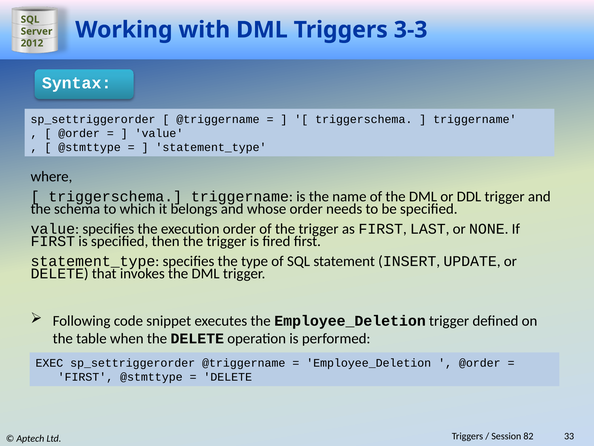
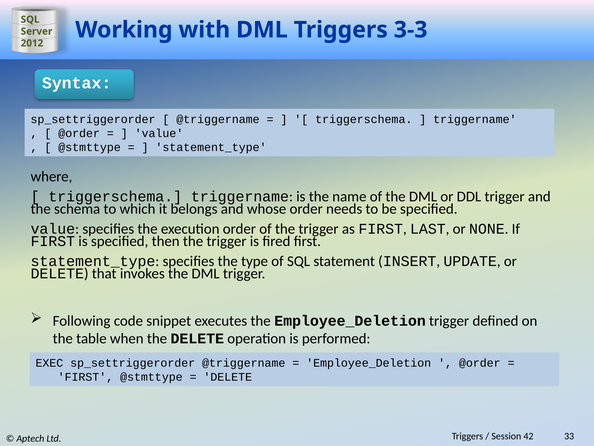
82: 82 -> 42
